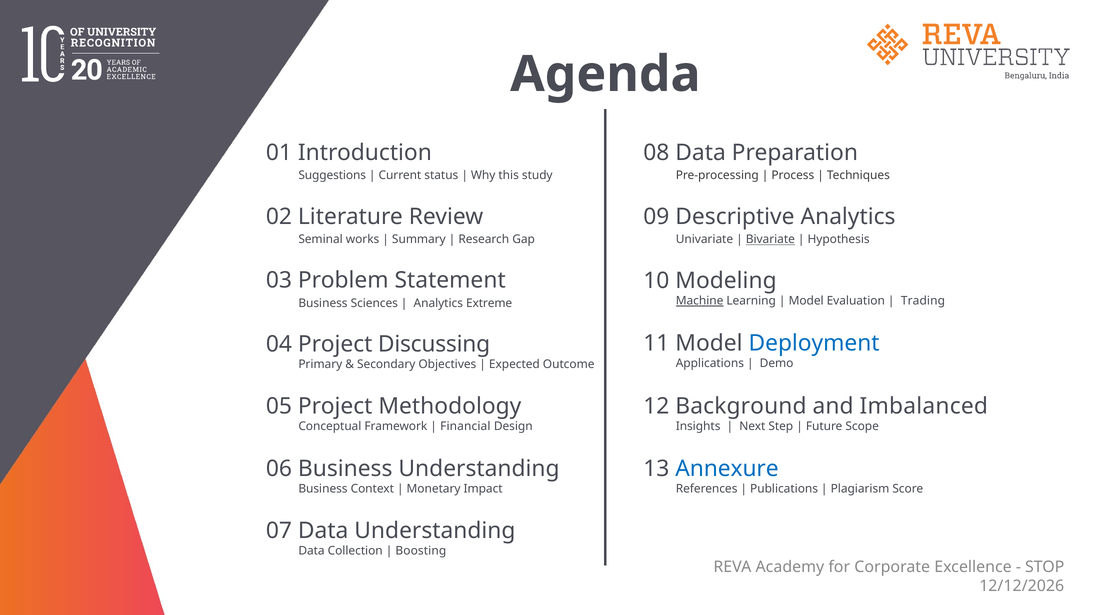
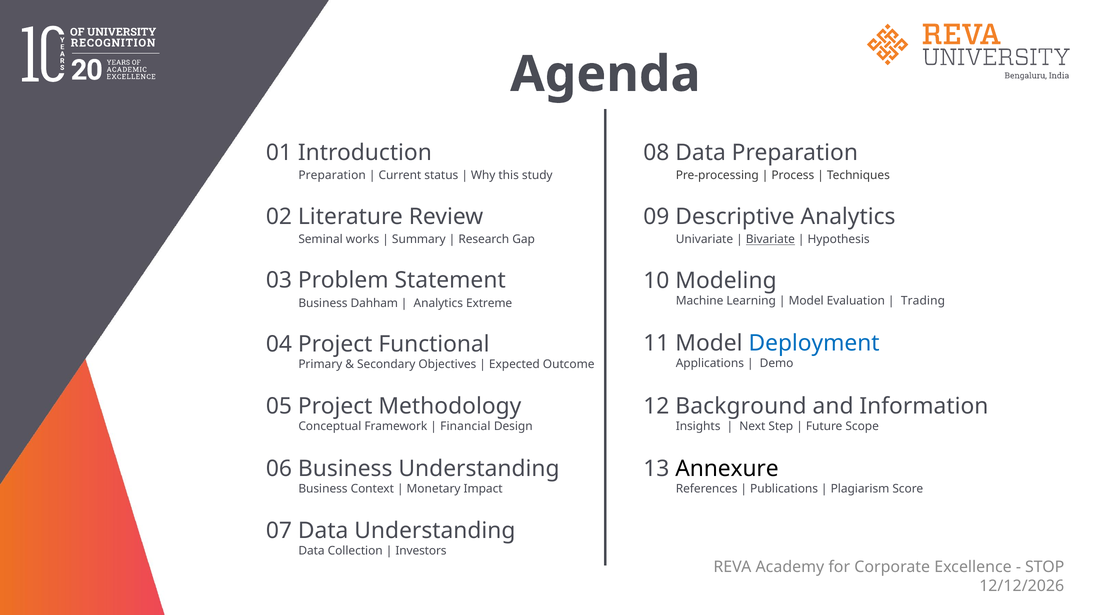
Suggestions at (332, 175): Suggestions -> Preparation
Machine underline: present -> none
Sciences: Sciences -> Dahham
Discussing: Discussing -> Functional
Imbalanced: Imbalanced -> Information
Annexure colour: blue -> black
Boosting: Boosting -> Investors
